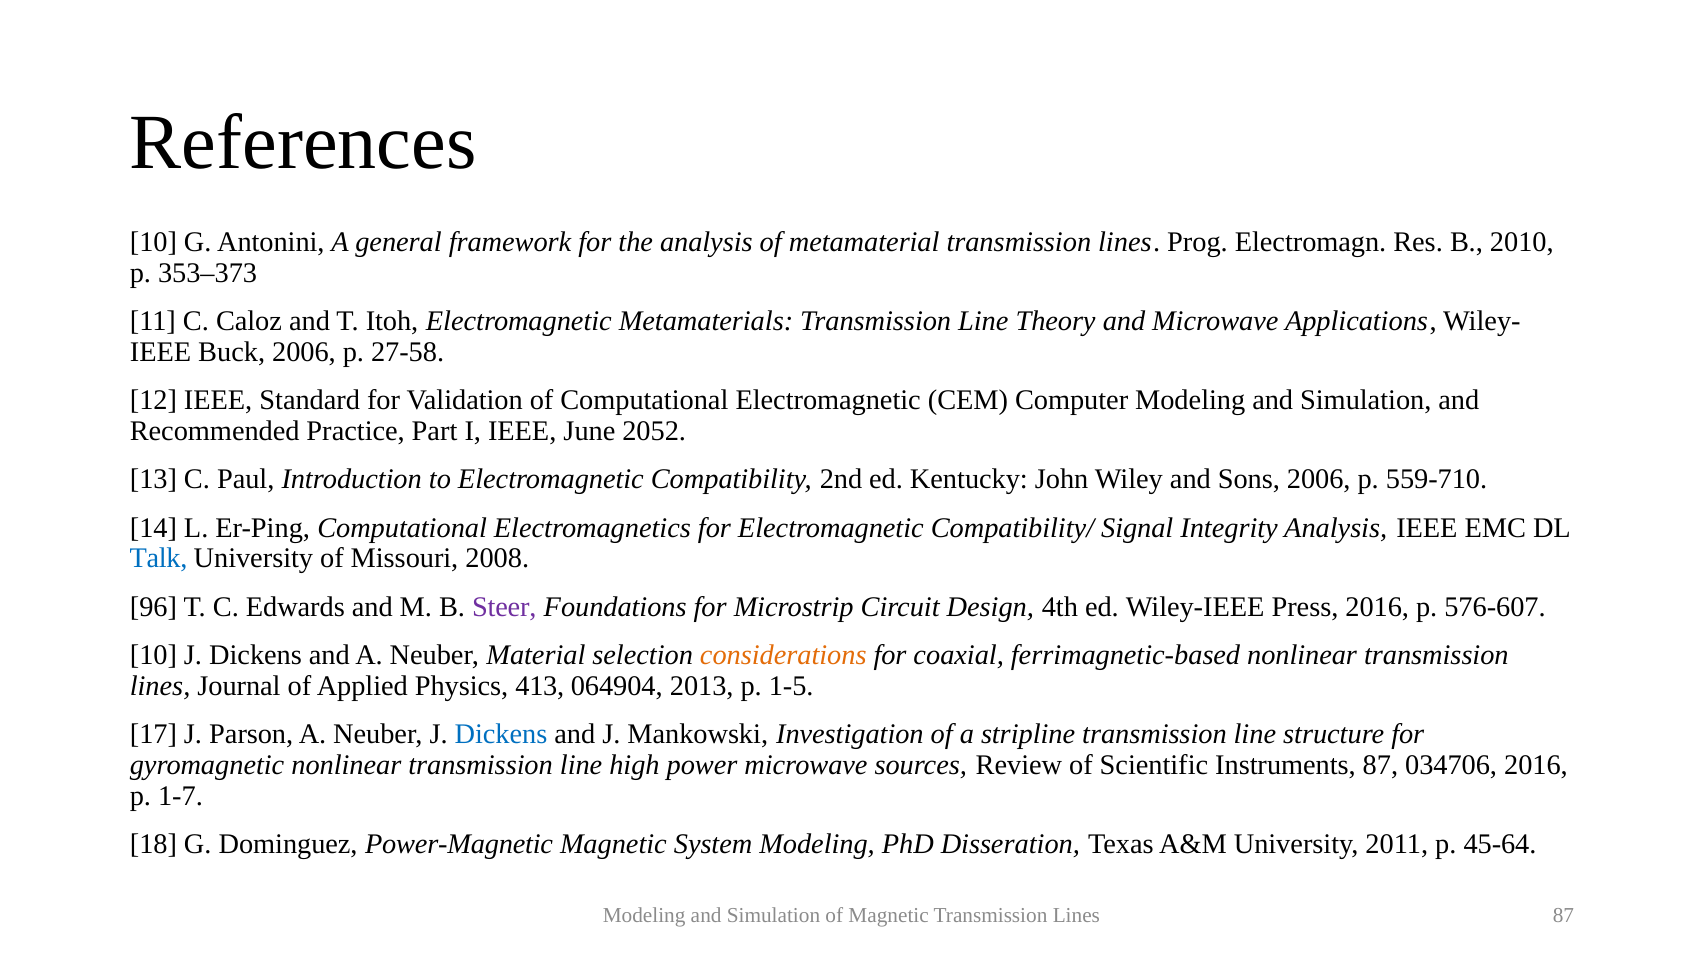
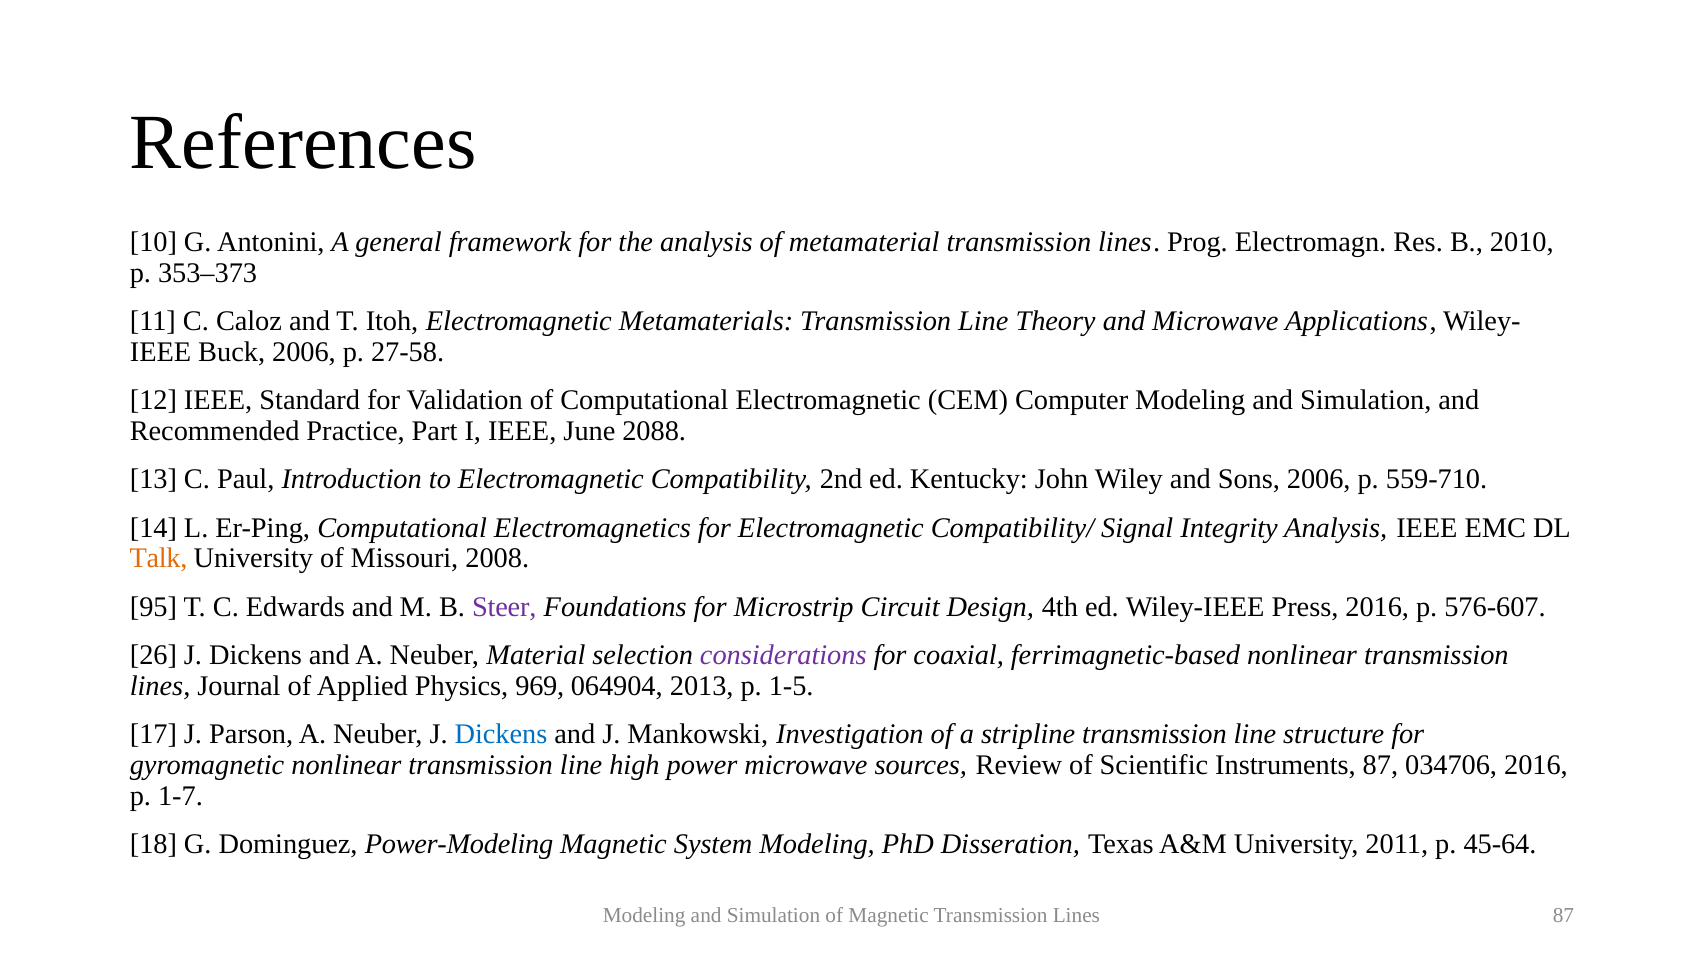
2052: 2052 -> 2088
Talk colour: blue -> orange
96: 96 -> 95
10 at (153, 655): 10 -> 26
considerations colour: orange -> purple
413: 413 -> 969
Power-Magnetic: Power-Magnetic -> Power-Modeling
